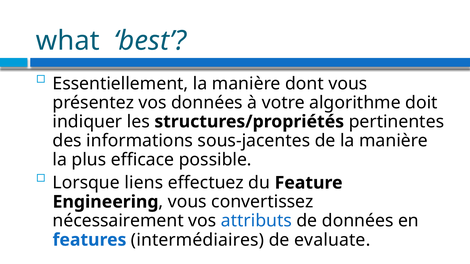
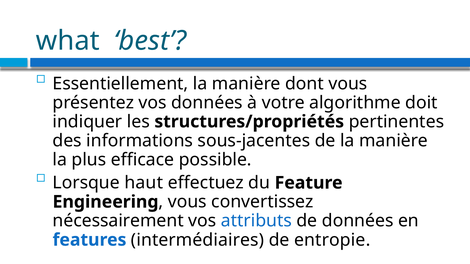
liens: liens -> haut
evaluate: evaluate -> entropie
